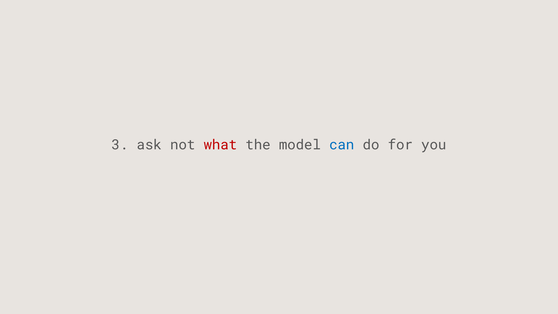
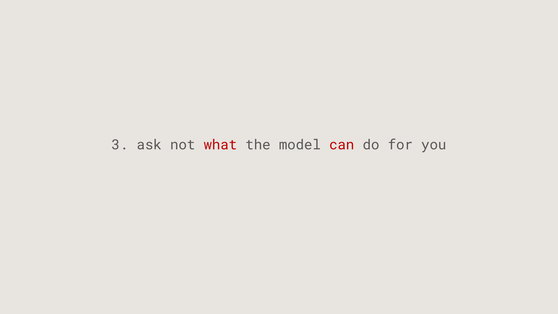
can colour: blue -> red
